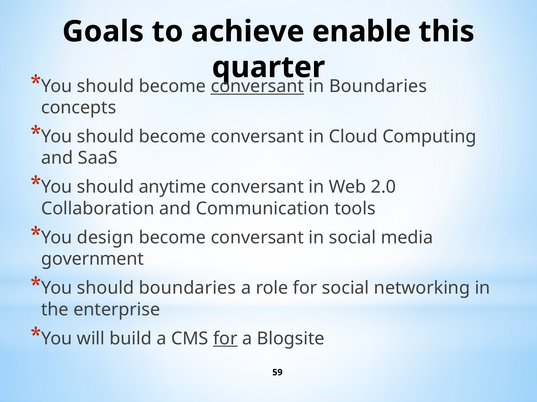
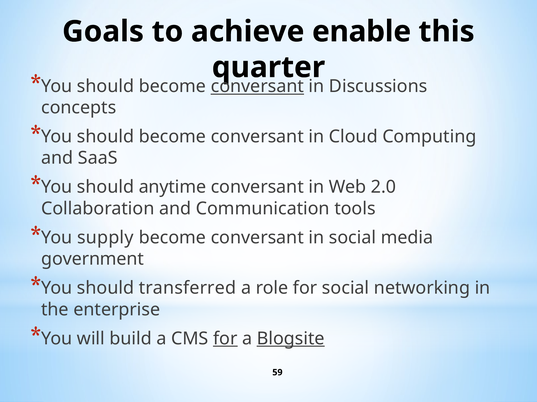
Boundaries at (378, 86): Boundaries -> Discussions
design: design -> supply
should boundaries: boundaries -> transferred
Blogsite underline: none -> present
